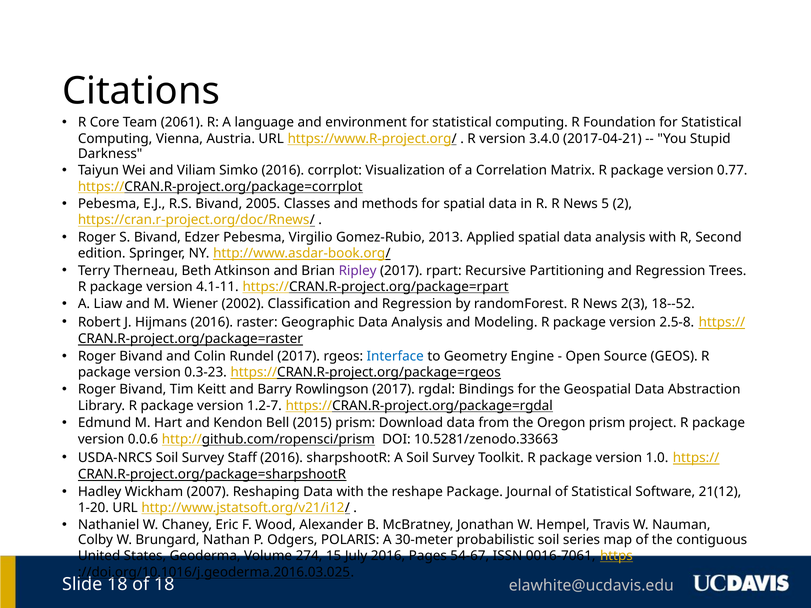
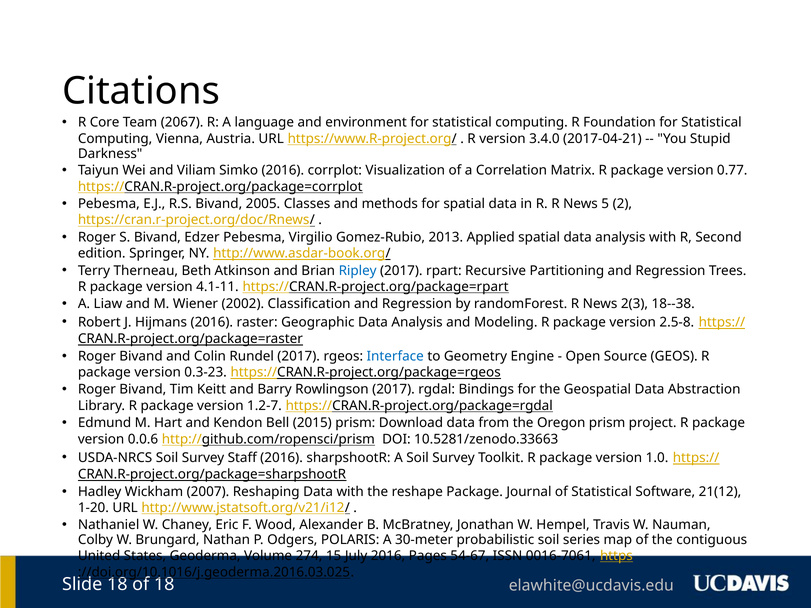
2061: 2061 -> 2067
Ripley colour: purple -> blue
18--52: 18--52 -> 18--38
